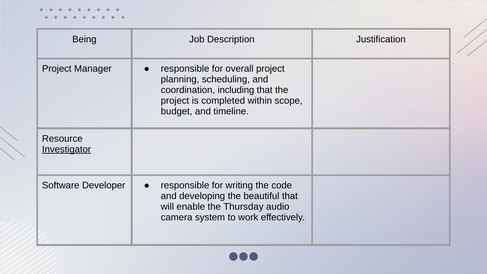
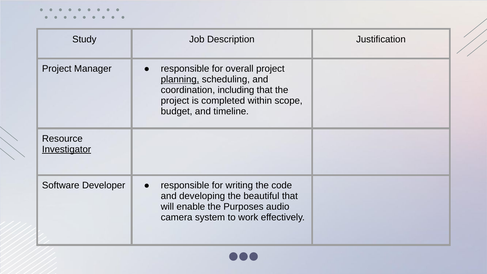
Being: Being -> Study
planning underline: none -> present
Thursday: Thursday -> Purposes
